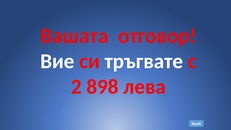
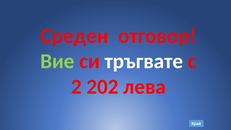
Вашата: Вашата -> Среден
Вие colour: white -> light green
898: 898 -> 202
